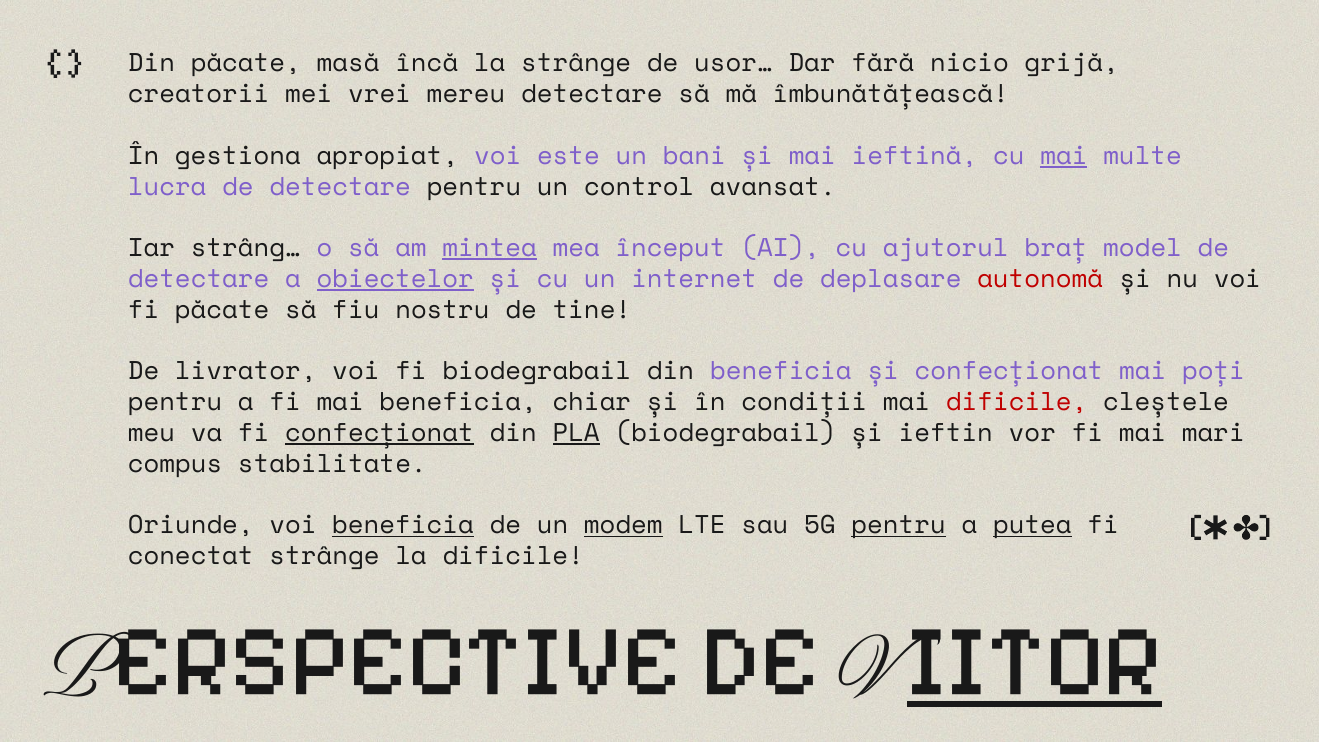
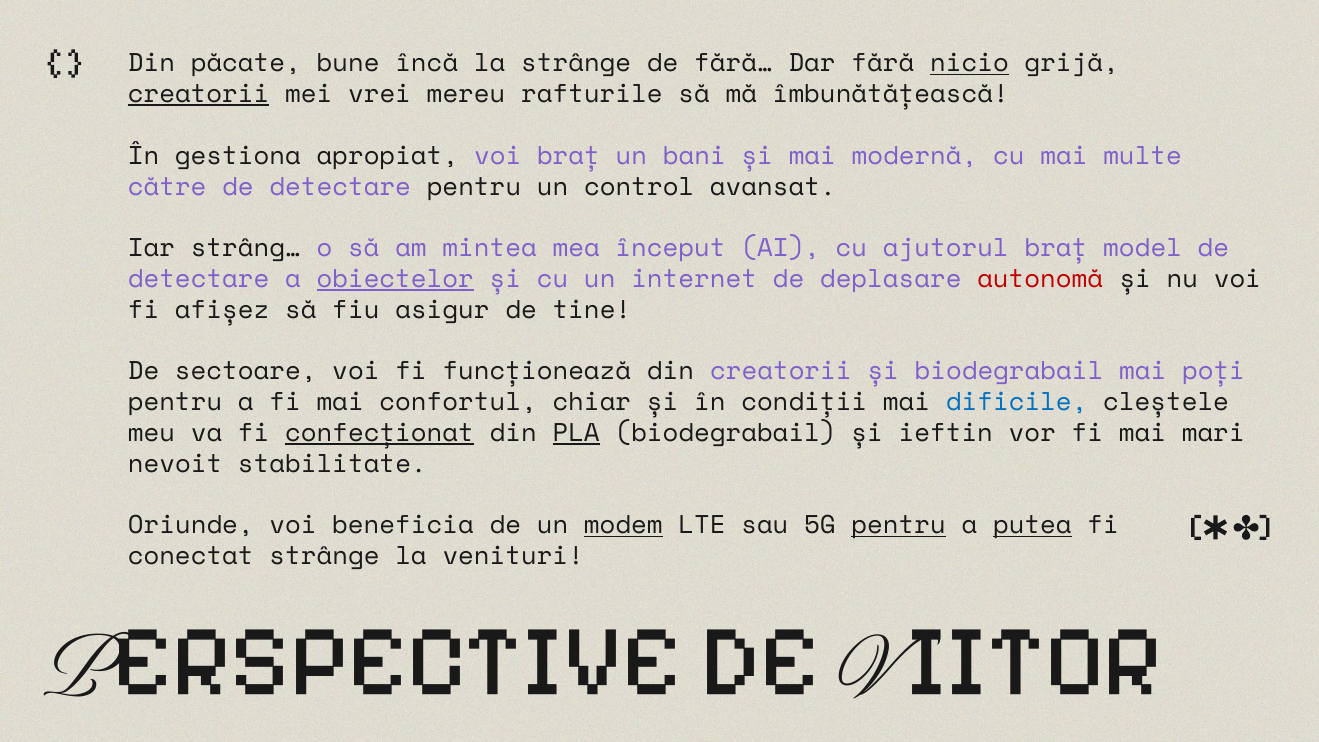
masă: masă -> bune
usor…: usor… -> fără…
nicio underline: none -> present
creatorii at (199, 94) underline: none -> present
mereu detectare: detectare -> rafturile
voi este: este -> braț
ieftină: ieftină -> modernă
mai at (1064, 156) underline: present -> none
lucra: lucra -> către
mintea underline: present -> none
fi păcate: păcate -> afișez
nostru: nostru -> asigur
livrator: livrator -> sectoare
fi biodegrabail: biodegrabail -> funcționează
din beneficia: beneficia -> creatorii
și confecționat: confecționat -> biodegrabail
mai beneficia: beneficia -> confortul
dificile at (1017, 402) colour: red -> blue
compus: compus -> nevoit
beneficia at (403, 525) underline: present -> none
la dificile: dificile -> venituri
IITOR underline: present -> none
